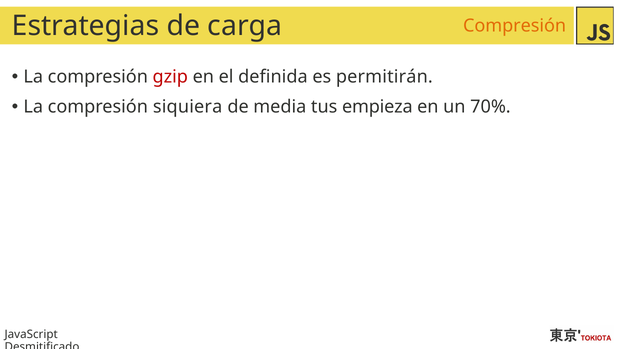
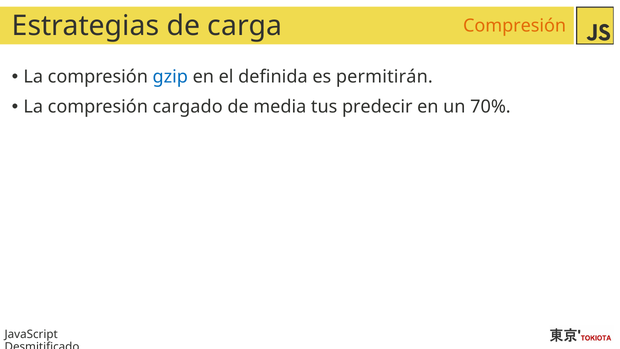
gzip colour: red -> blue
siquiera: siquiera -> cargado
empieza: empieza -> predecir
